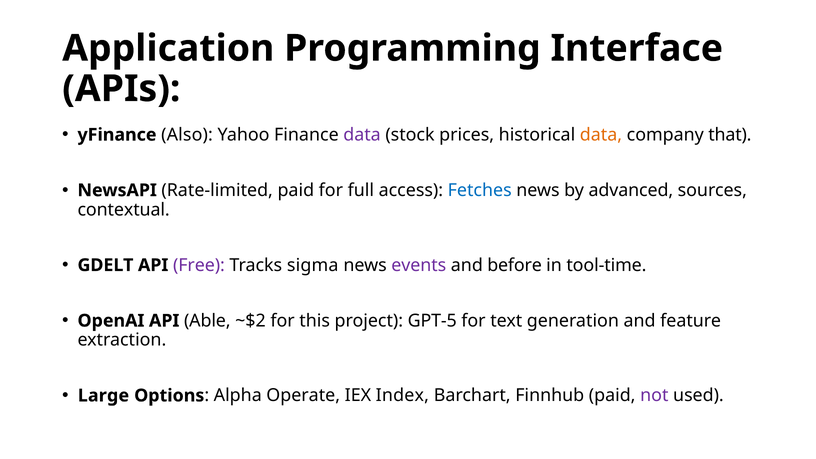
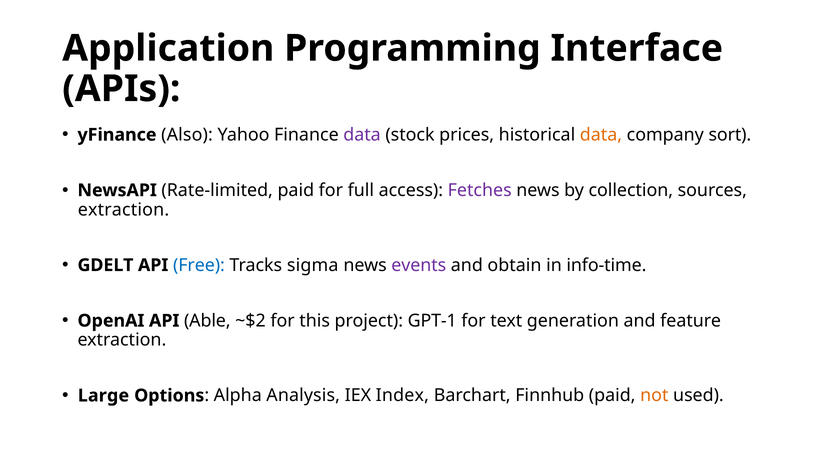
that: that -> sort
Fetches colour: blue -> purple
advanced: advanced -> collection
contextual at (124, 210): contextual -> extraction
Free colour: purple -> blue
before: before -> obtain
tool-time: tool-time -> info-time
GPT-5: GPT-5 -> GPT-1
Operate: Operate -> Analysis
not colour: purple -> orange
